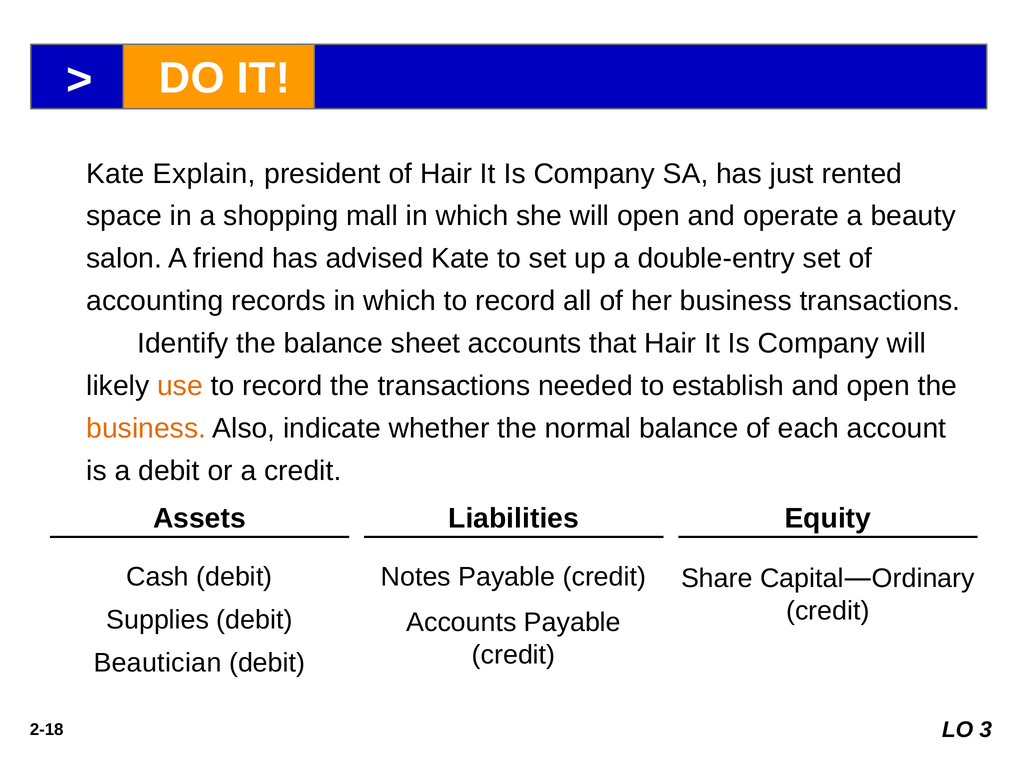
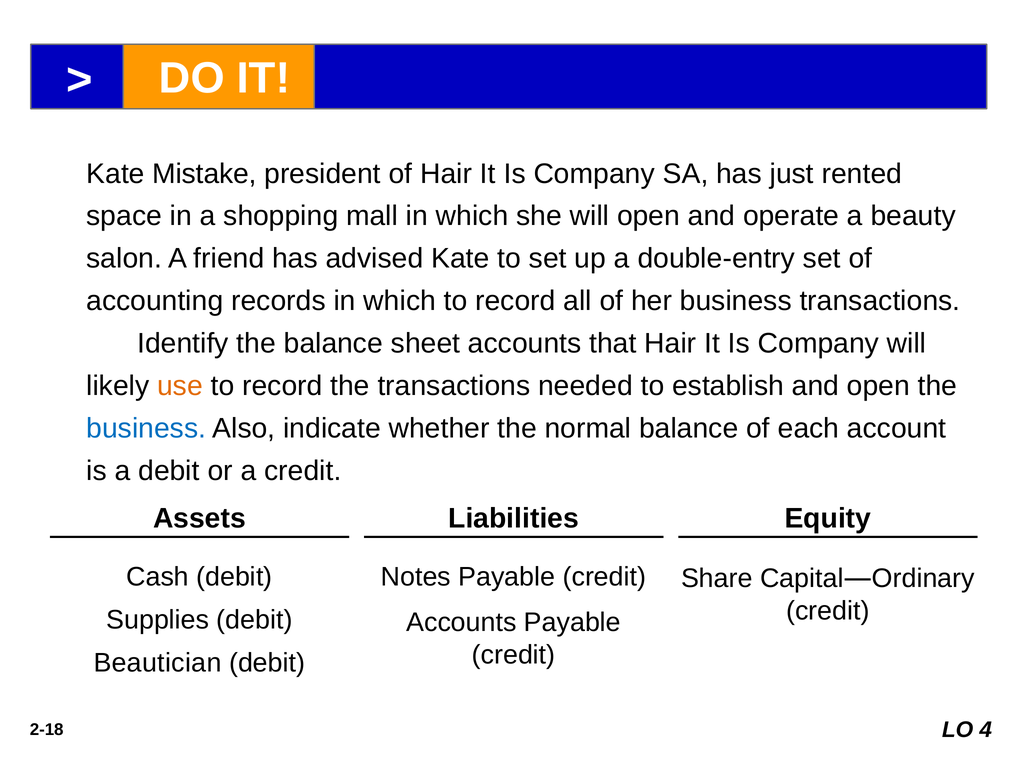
Explain: Explain -> Mistake
business at (146, 428) colour: orange -> blue
3: 3 -> 4
